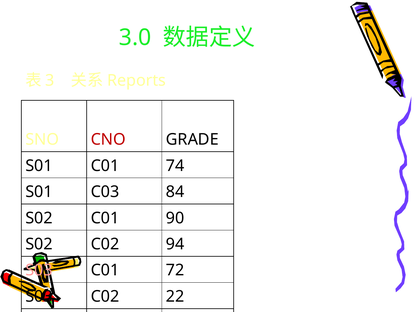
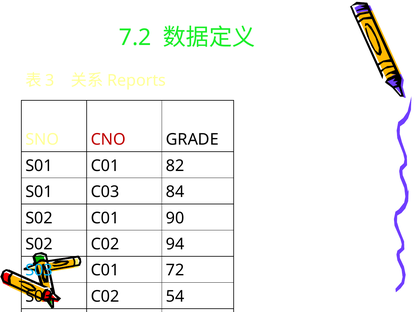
3.0: 3.0 -> 7.2
74: 74 -> 82
S03 at (39, 270) colour: pink -> light blue
22: 22 -> 54
